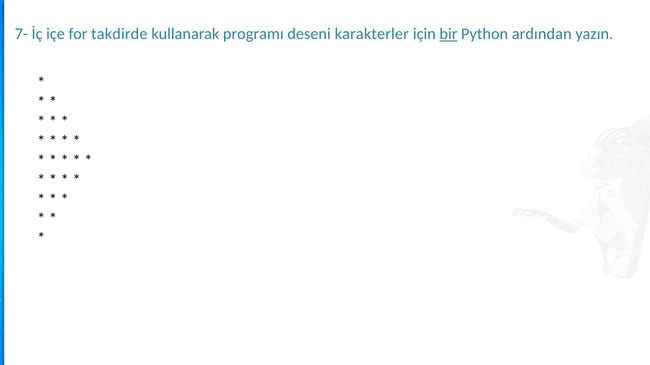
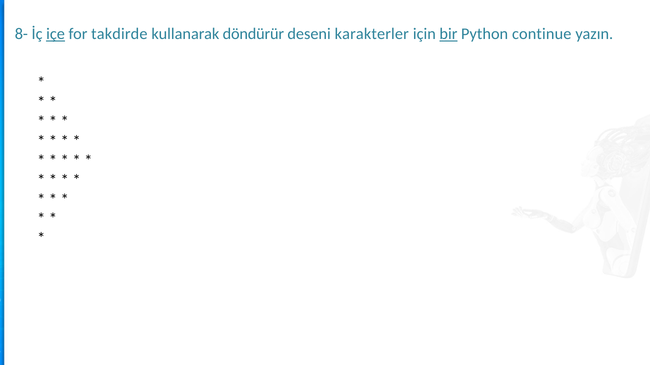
7-: 7- -> 8-
içe underline: none -> present
programı: programı -> döndürür
ardından: ardından -> continue
